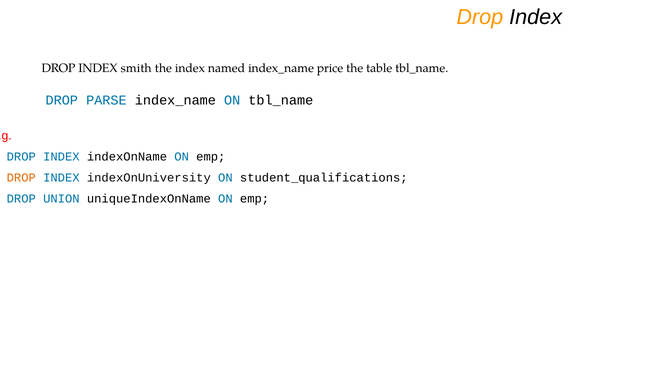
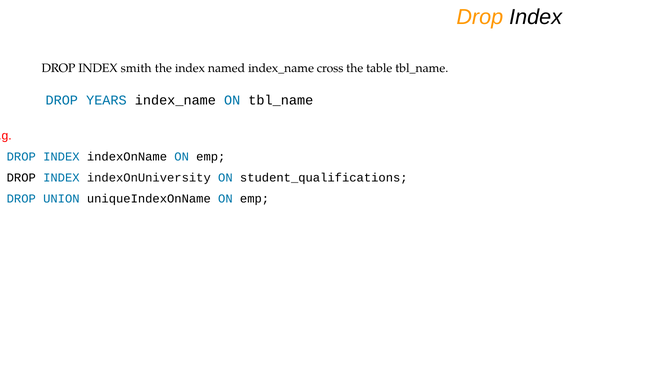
price: price -> cross
PARSE: PARSE -> YEARS
DROP at (21, 177) colour: orange -> black
